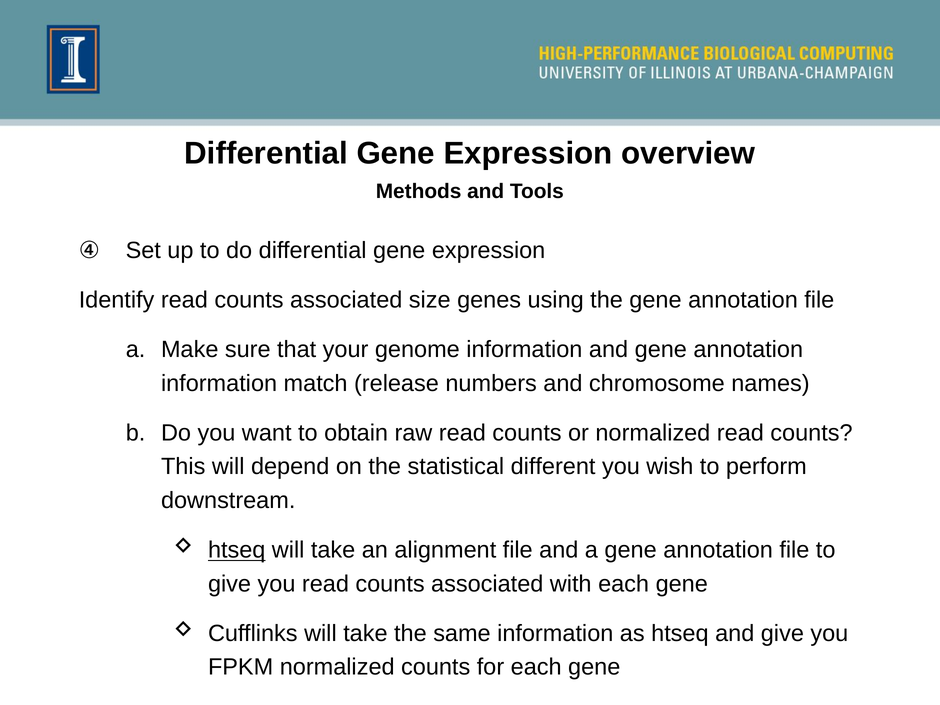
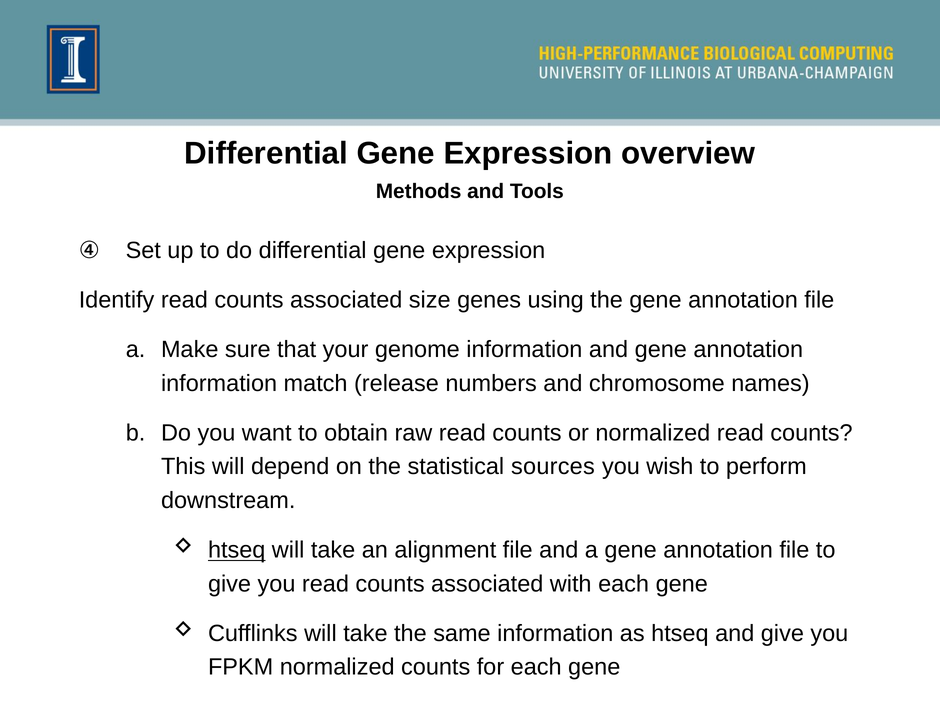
different: different -> sources
